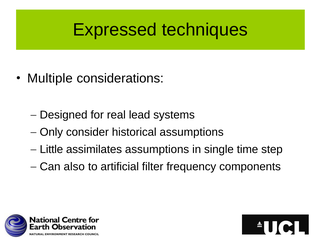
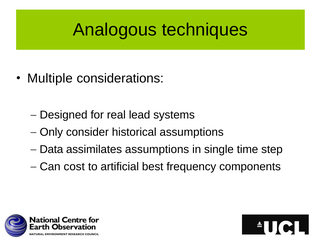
Expressed: Expressed -> Analogous
Little: Little -> Data
also: also -> cost
filter: filter -> best
